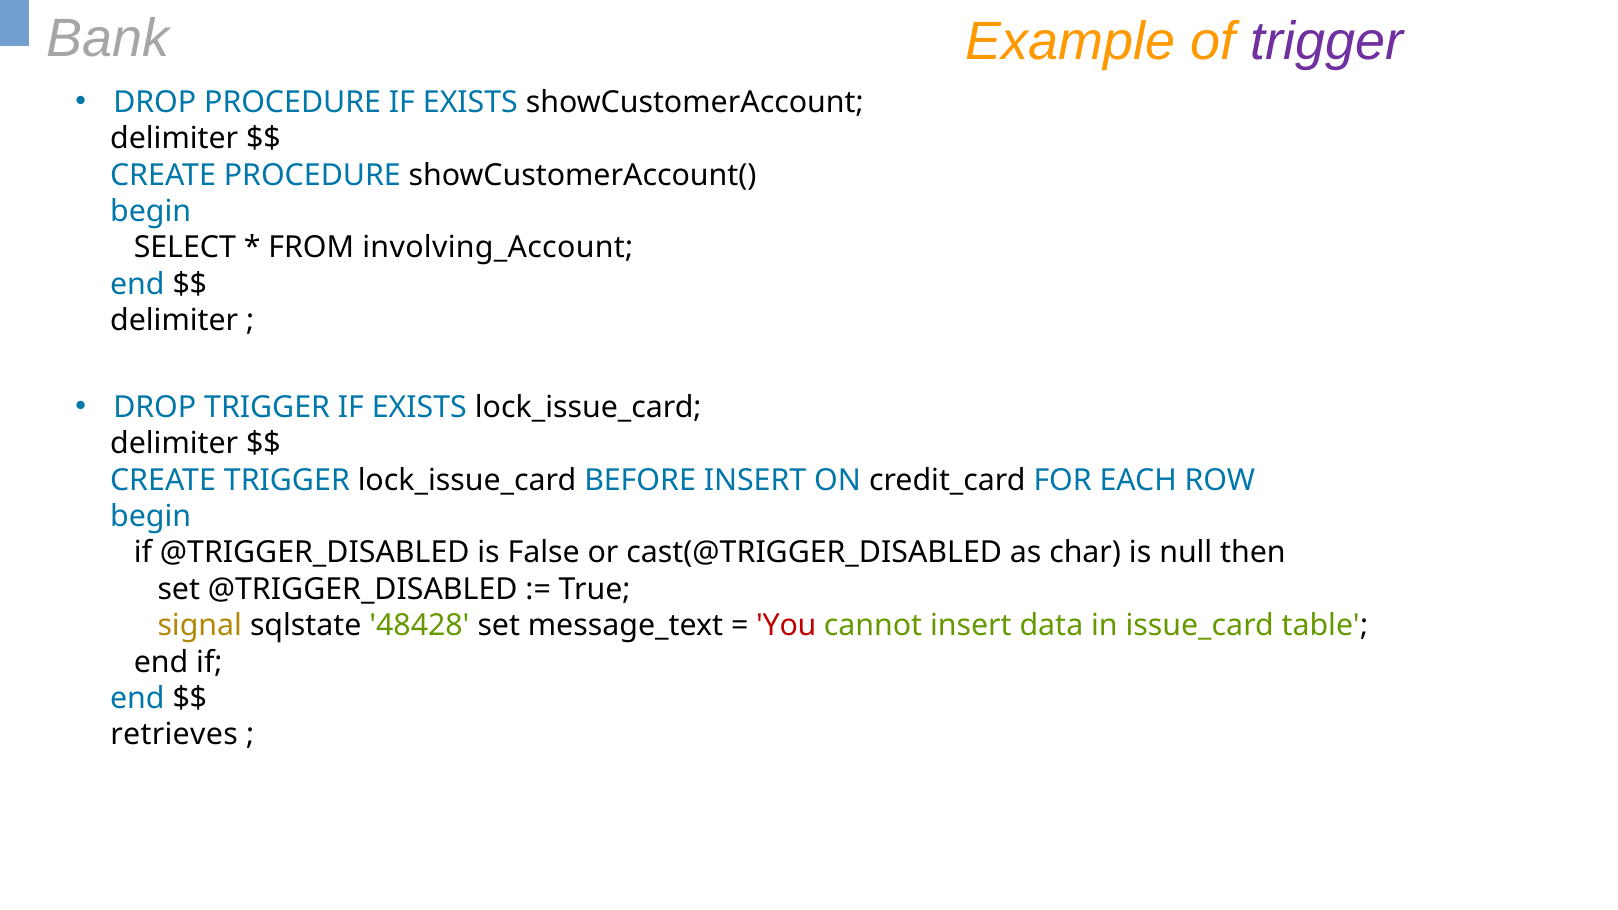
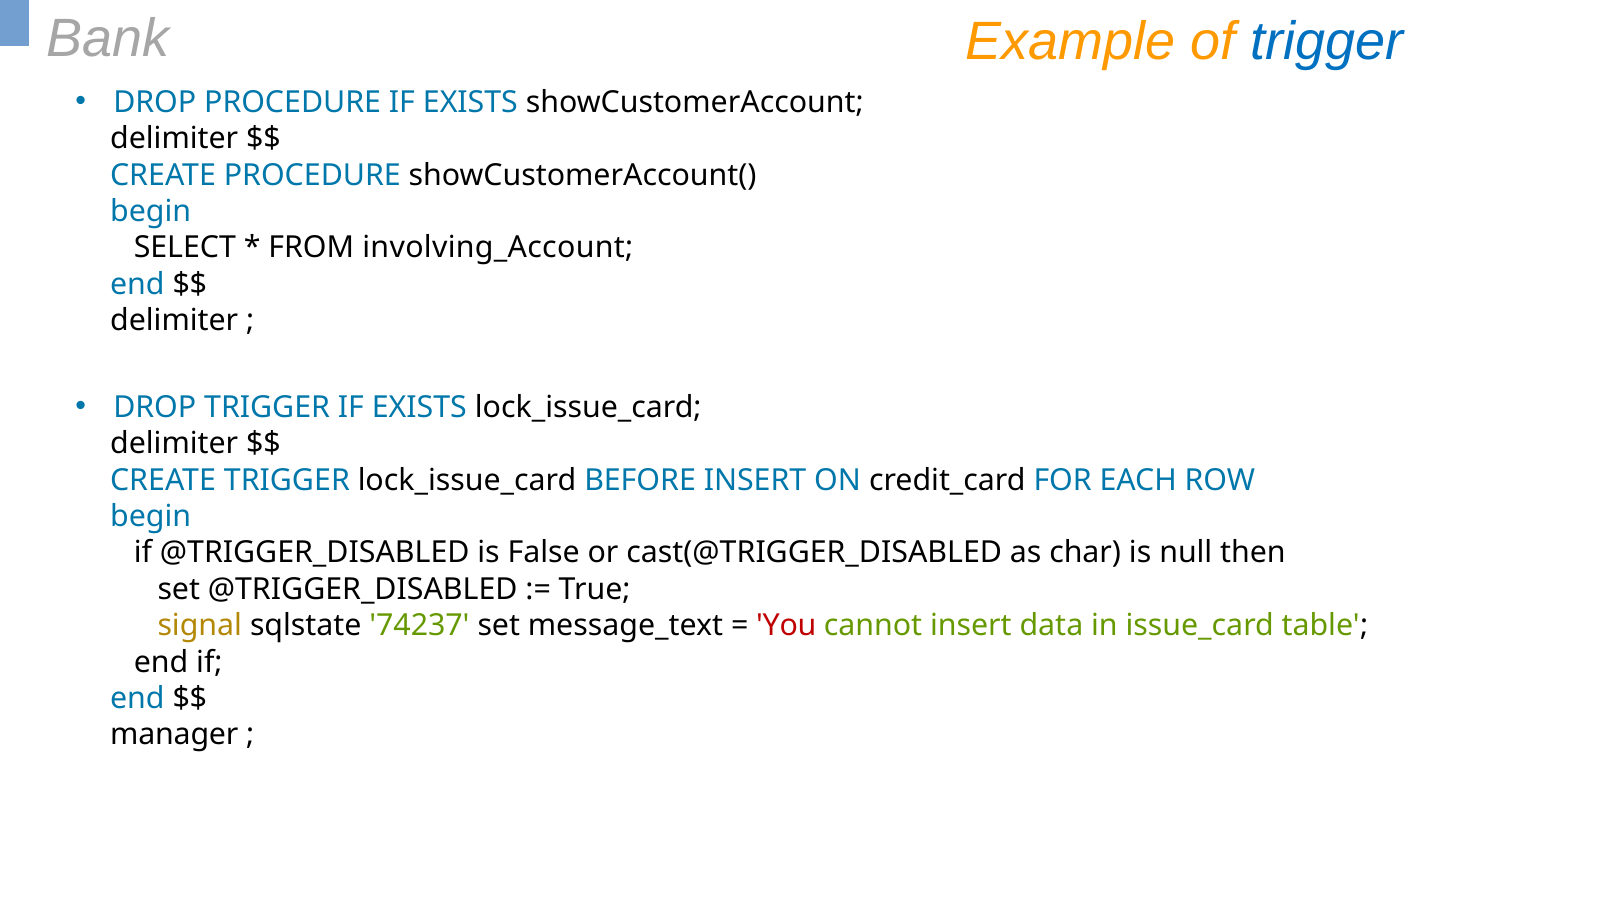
trigger at (1327, 42) colour: purple -> blue
48428: 48428 -> 74237
retrieves: retrieves -> manager
